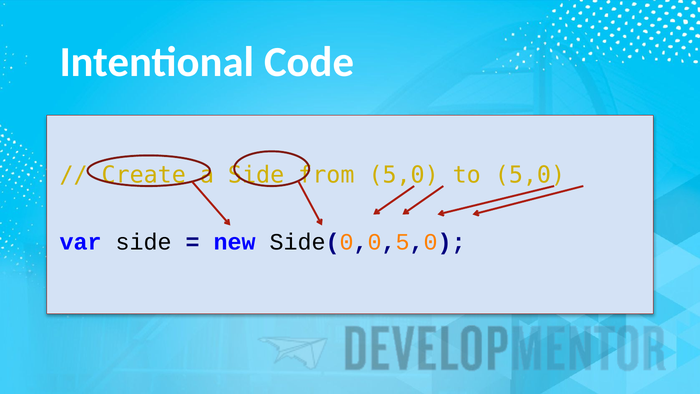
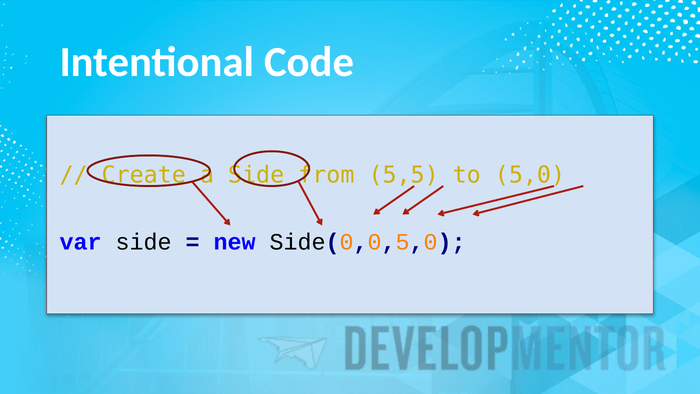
from 5,0: 5,0 -> 5,5
